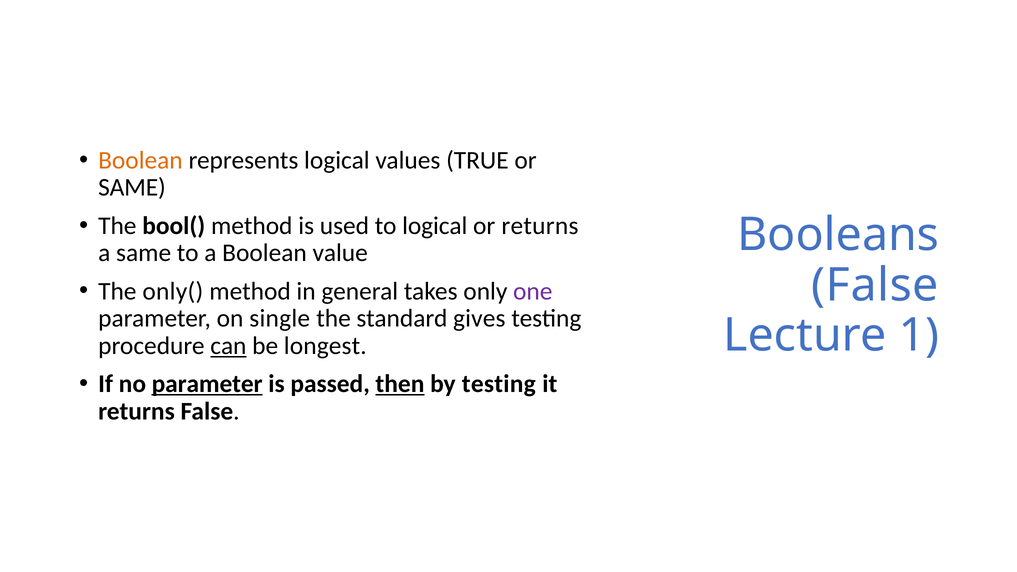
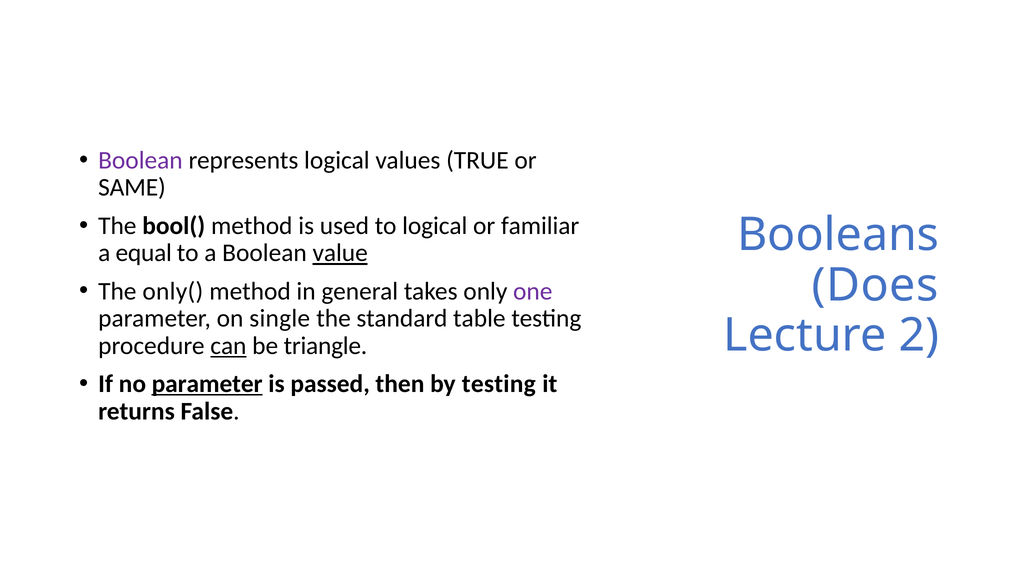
Boolean at (140, 160) colour: orange -> purple
or returns: returns -> familiar
a same: same -> equal
value underline: none -> present
False at (875, 285): False -> Does
gives: gives -> table
1: 1 -> 2
longest: longest -> triangle
then underline: present -> none
